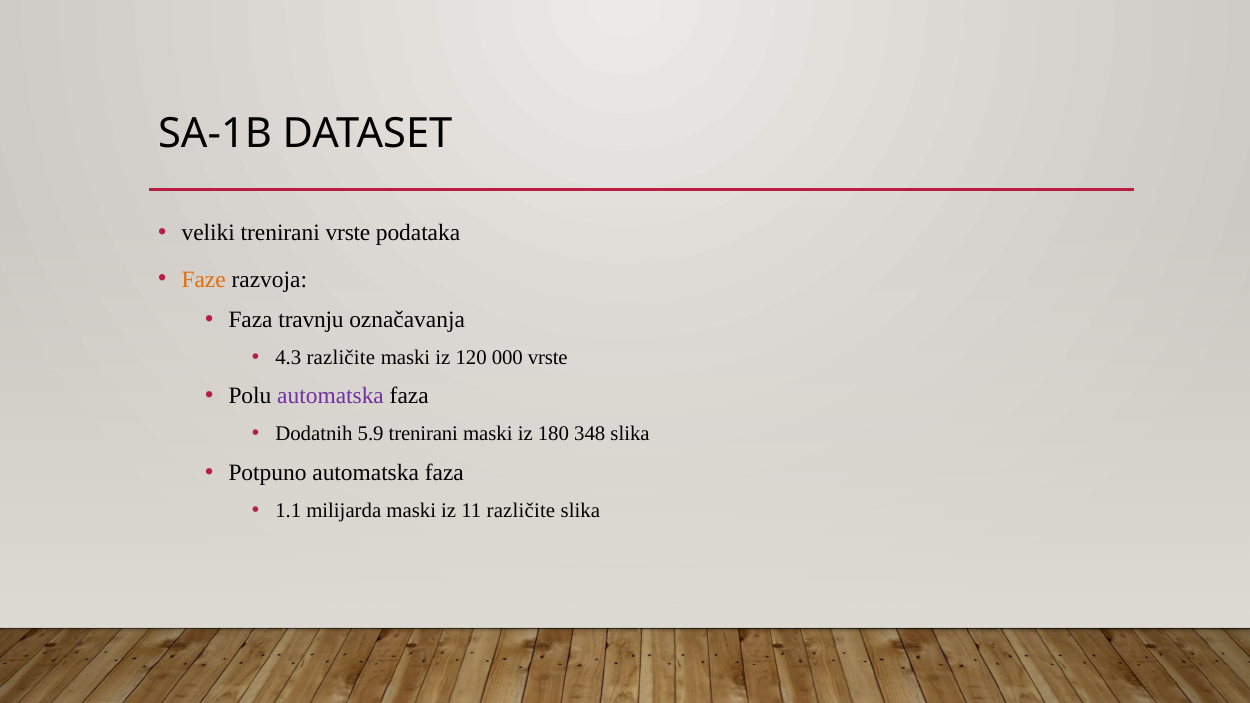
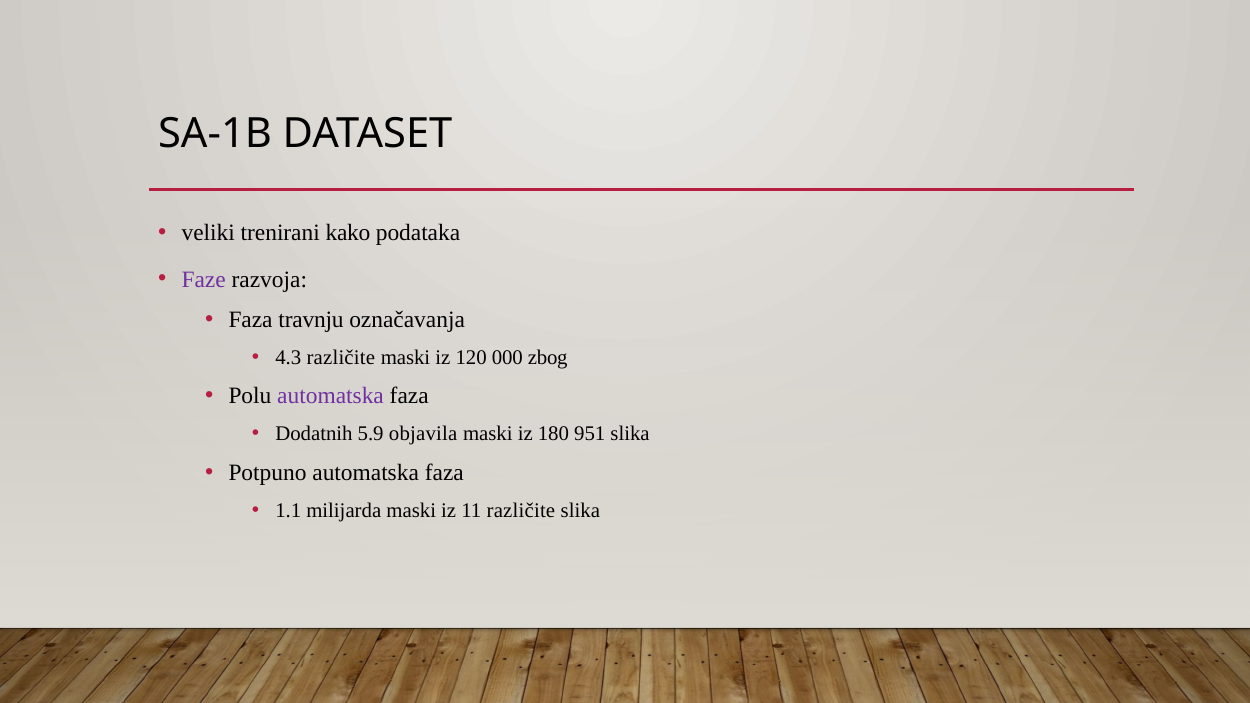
trenirani vrste: vrste -> kako
Faze colour: orange -> purple
000 vrste: vrste -> zbog
5.9 trenirani: trenirani -> objavila
348: 348 -> 951
